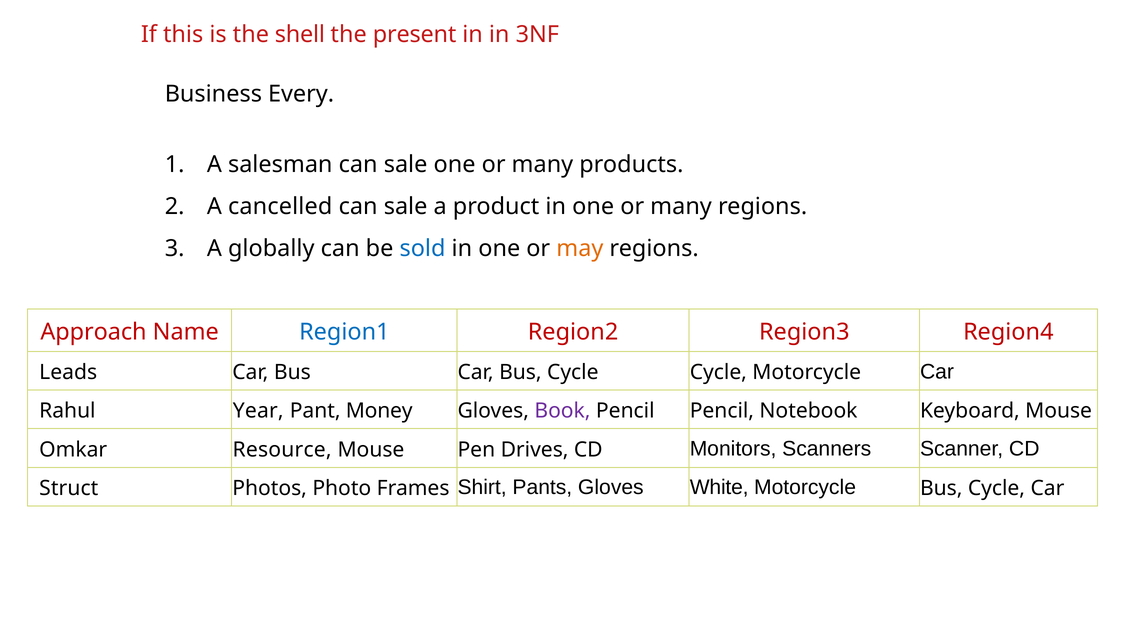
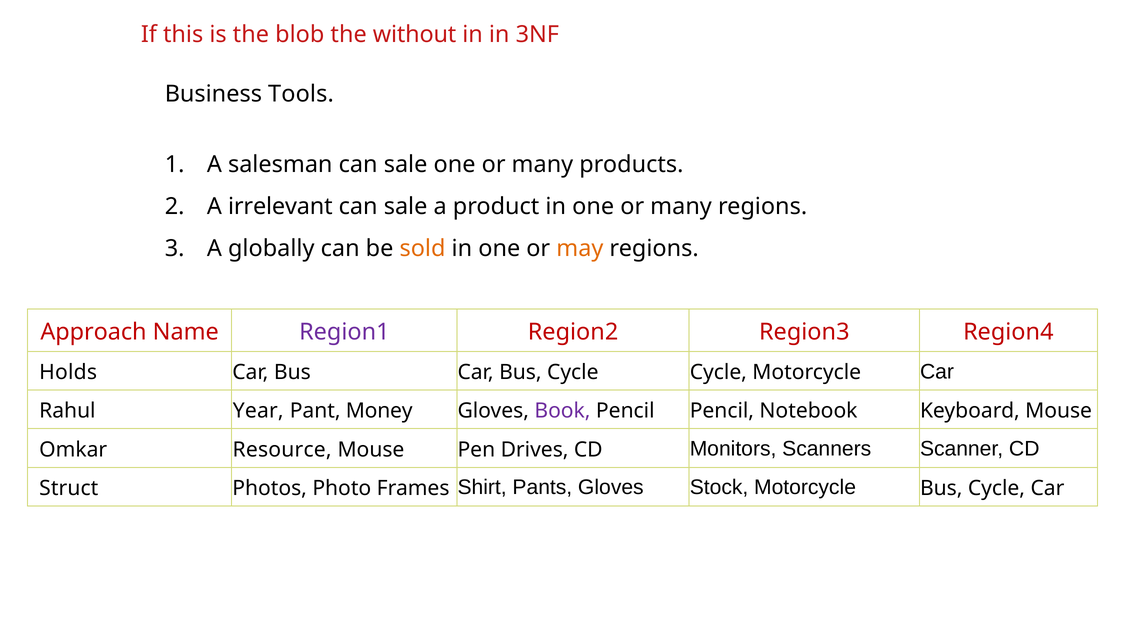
shell: shell -> blob
present: present -> without
Every: Every -> Tools
cancelled: cancelled -> irrelevant
sold colour: blue -> orange
Region1 colour: blue -> purple
Leads: Leads -> Holds
White: White -> Stock
